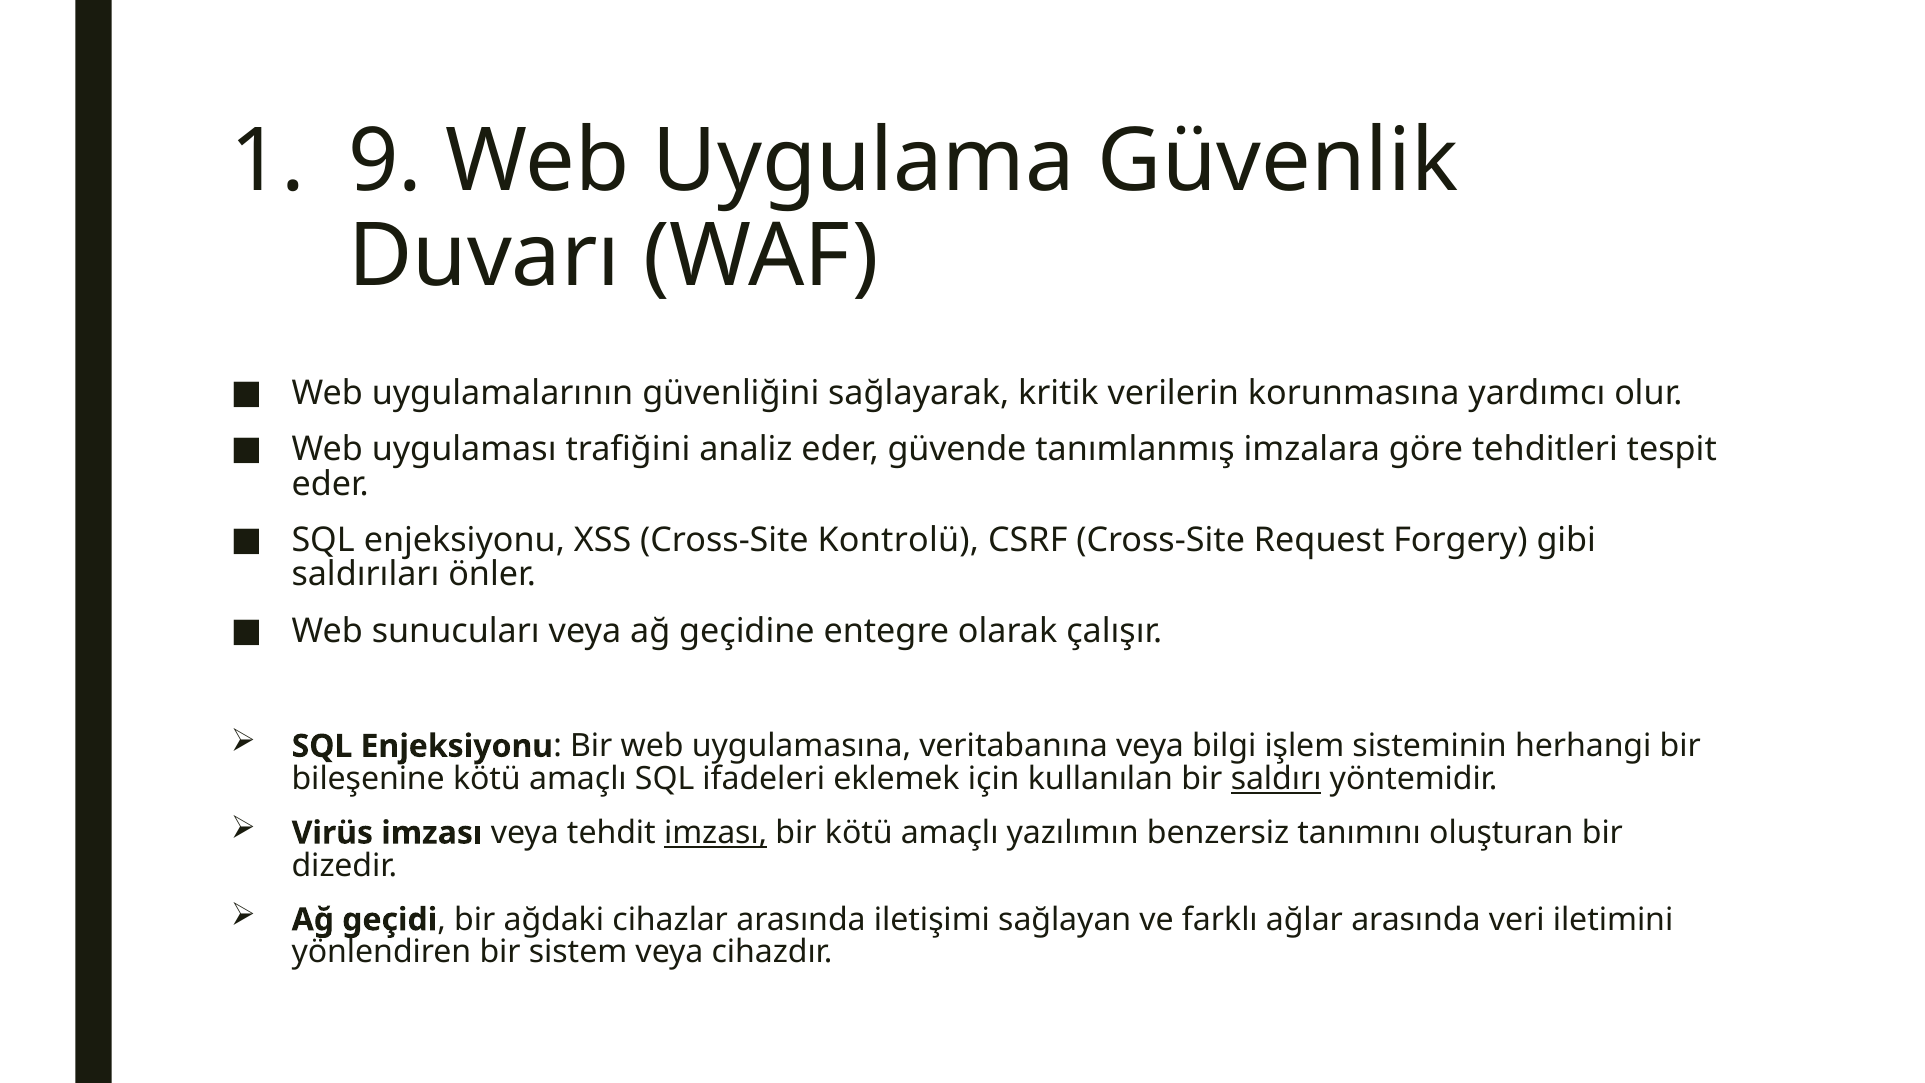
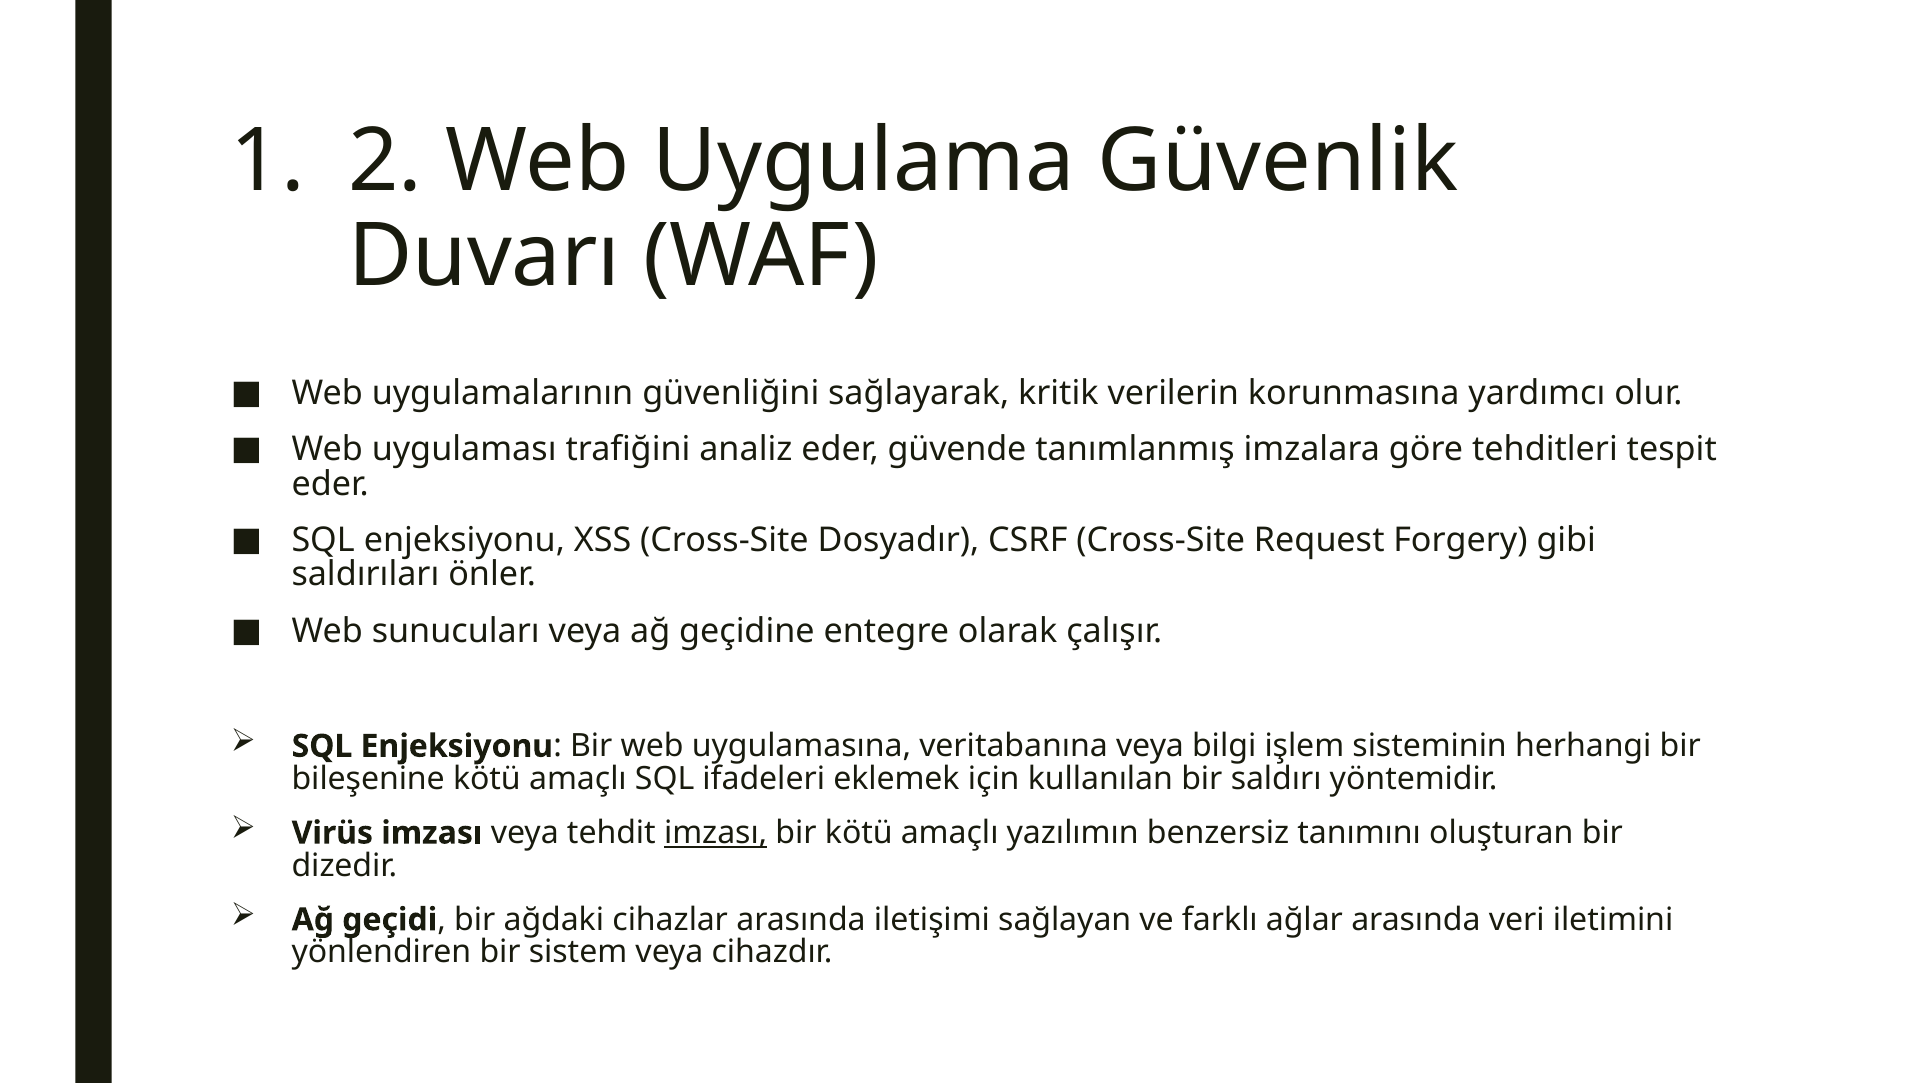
9: 9 -> 2
Kontrolü: Kontrolü -> Dosyadır
saldırı underline: present -> none
